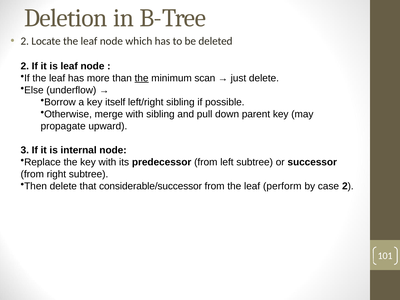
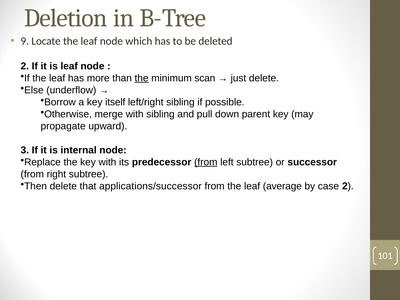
2 at (25, 41): 2 -> 9
from at (206, 162) underline: none -> present
considerable/successor: considerable/successor -> applications/successor
perform: perform -> average
